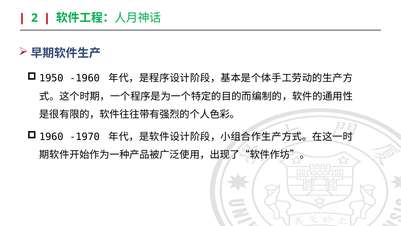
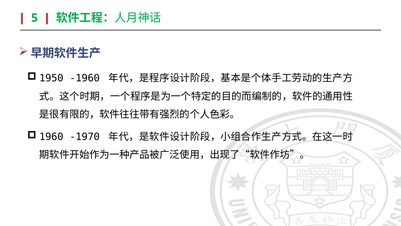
2: 2 -> 5
